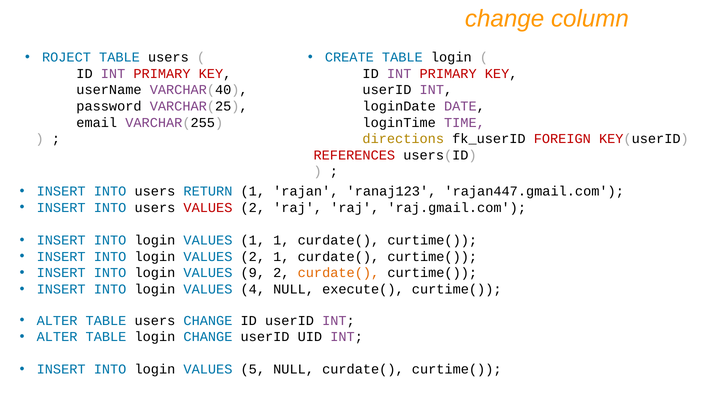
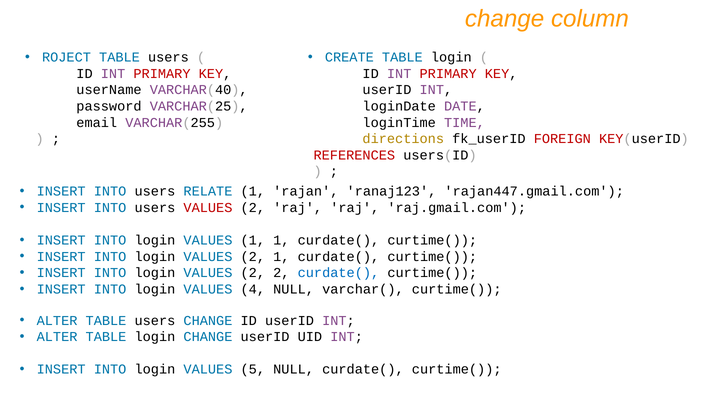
RETURN: RETURN -> RELATE
9 at (253, 273): 9 -> 2
curdate( at (338, 273) colour: orange -> blue
execute(: execute( -> varchar(
